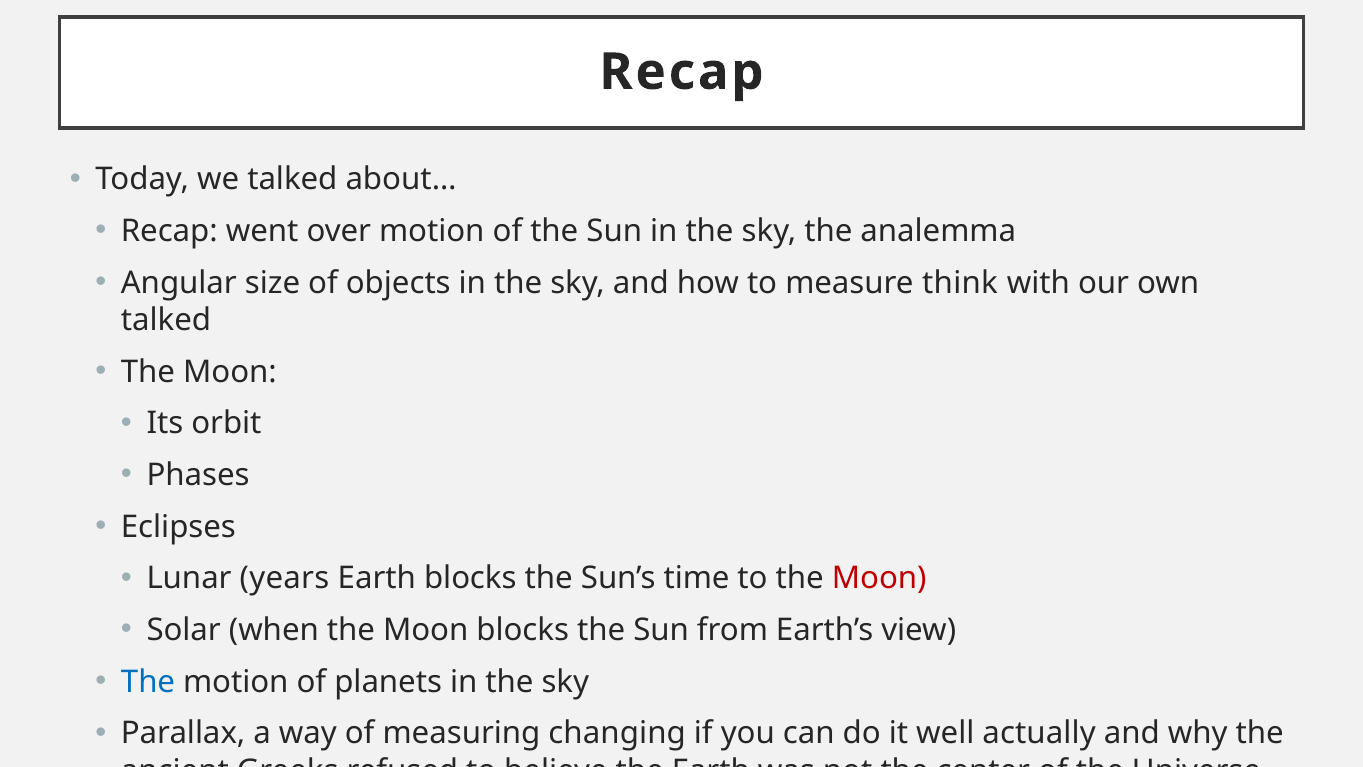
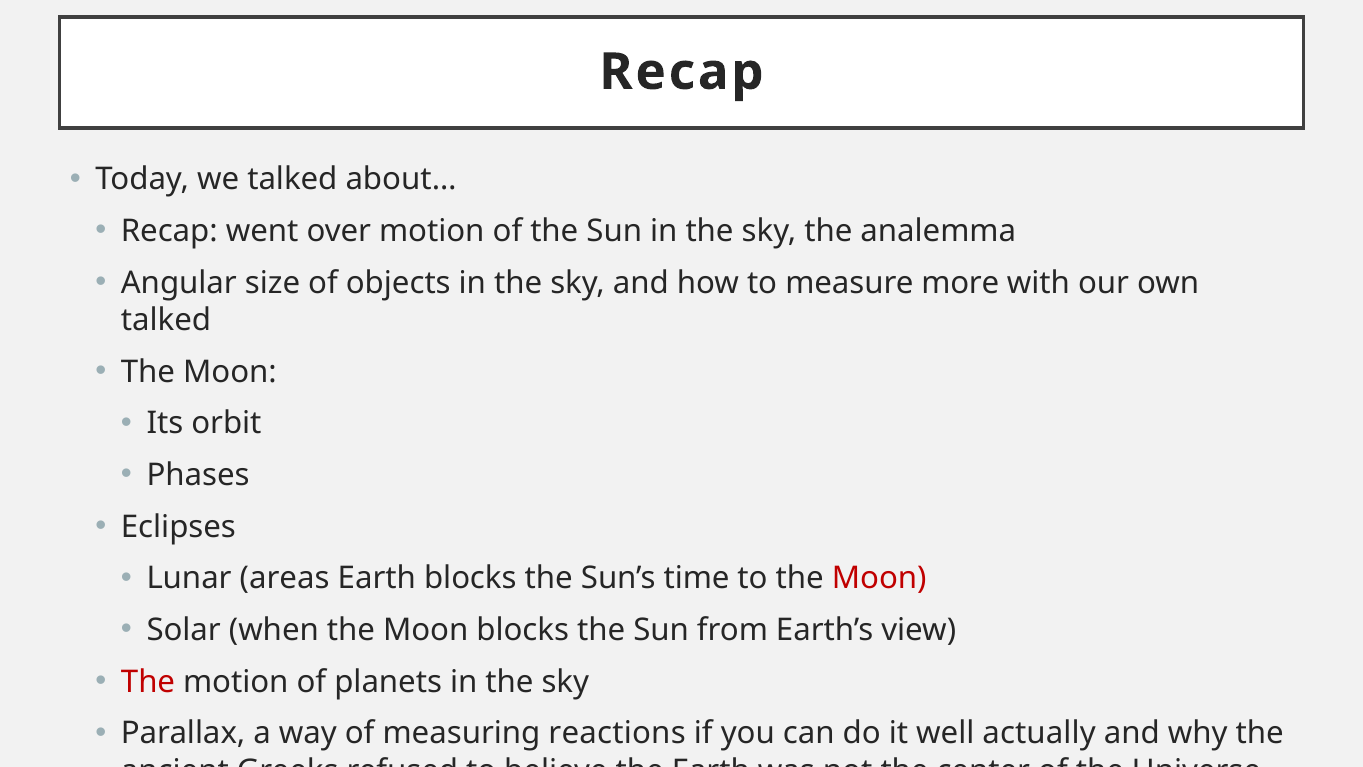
think: think -> more
years: years -> areas
The at (148, 681) colour: blue -> red
changing: changing -> reactions
